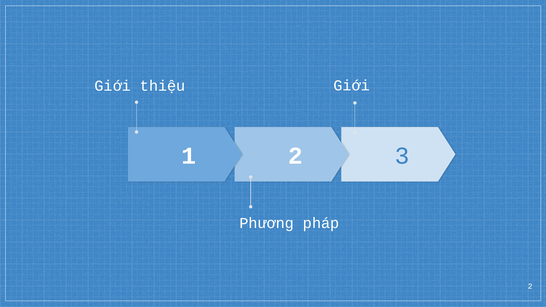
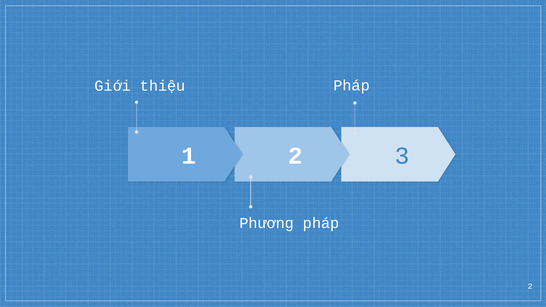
Giới at (352, 86): Giới -> Pháp
